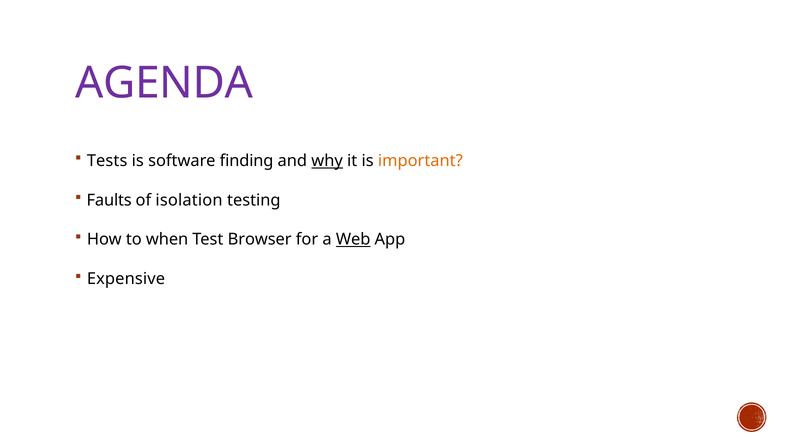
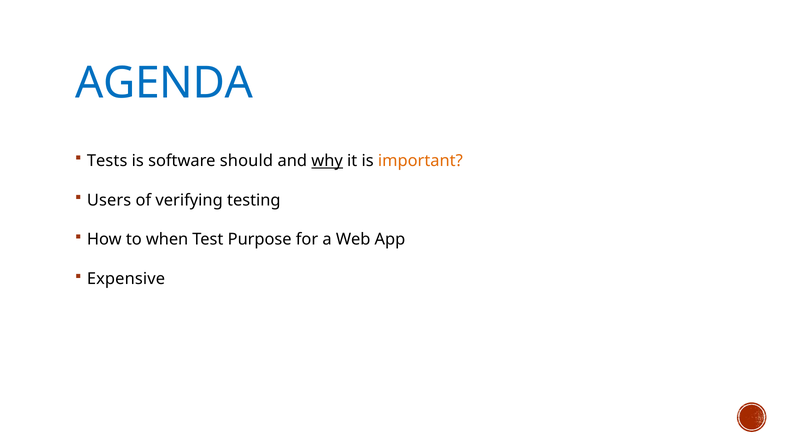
AGENDA colour: purple -> blue
finding: finding -> should
Faults: Faults -> Users
isolation: isolation -> verifying
Browser: Browser -> Purpose
Web underline: present -> none
